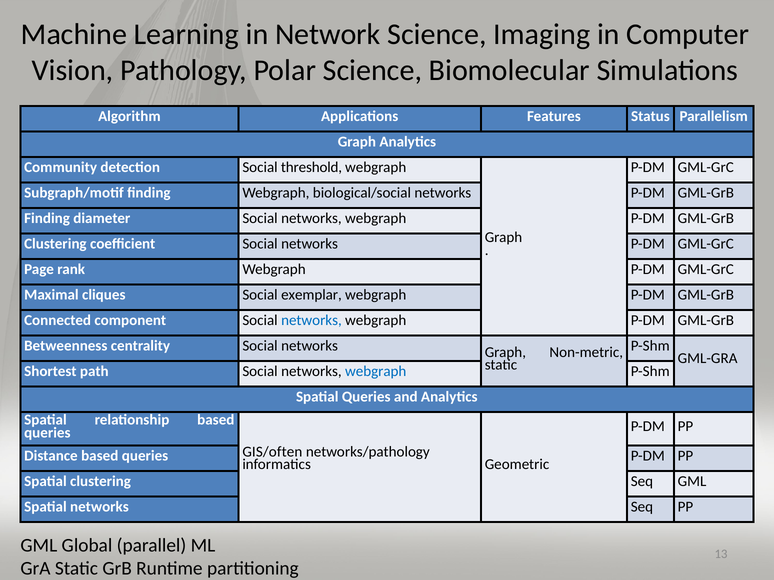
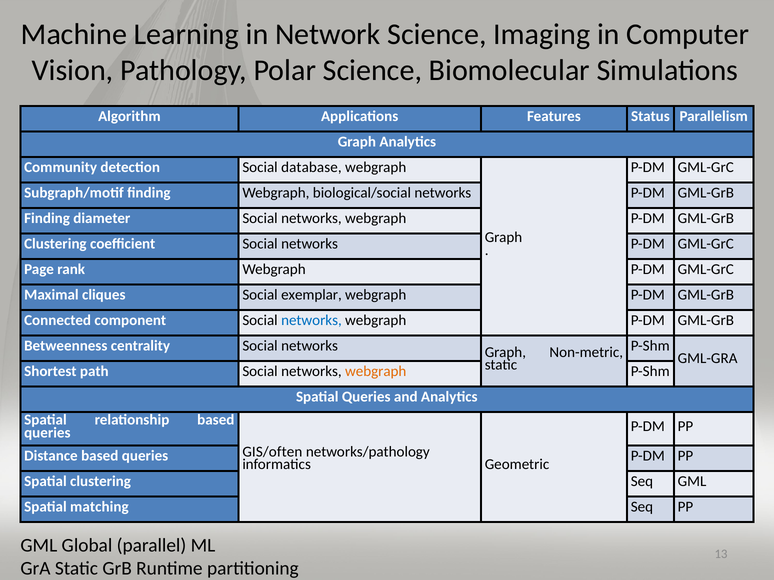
threshold: threshold -> database
webgraph at (376, 372) colour: blue -> orange
Spatial networks: networks -> matching
